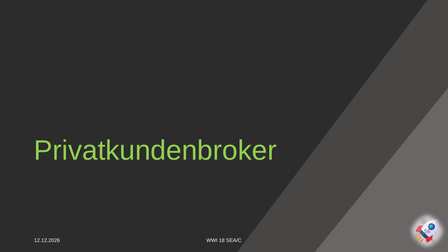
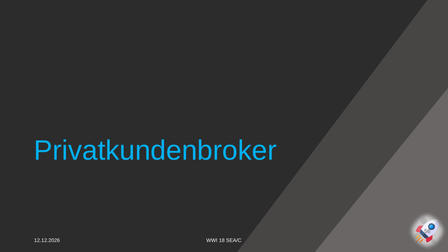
Privatkundenbroker colour: light green -> light blue
